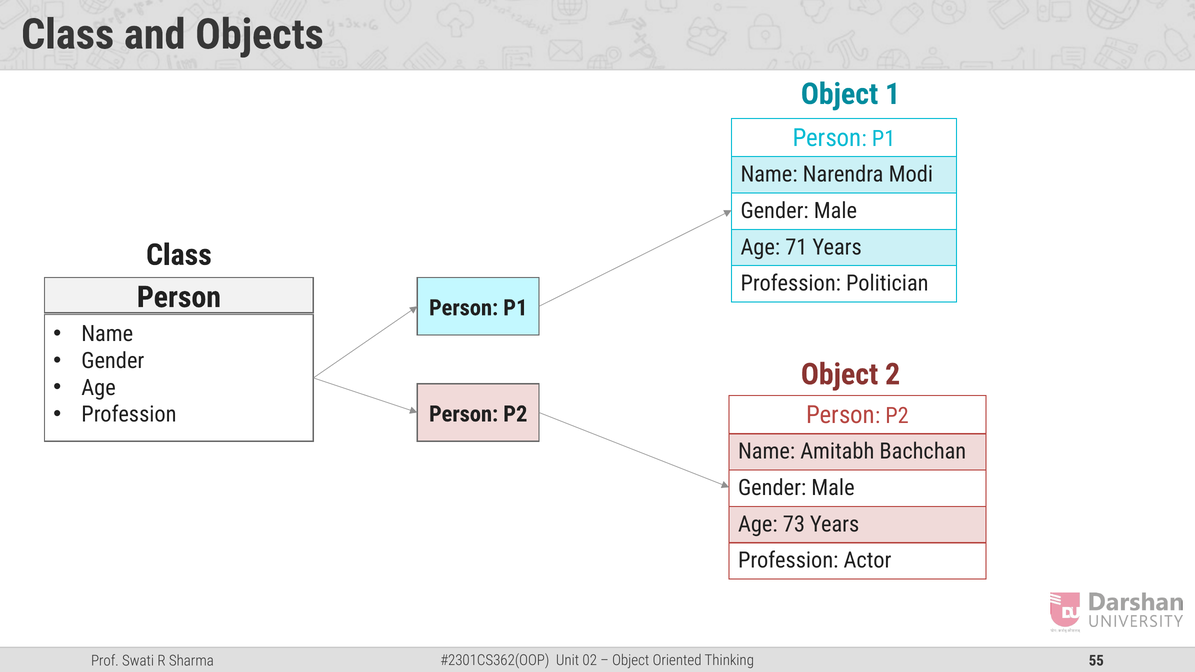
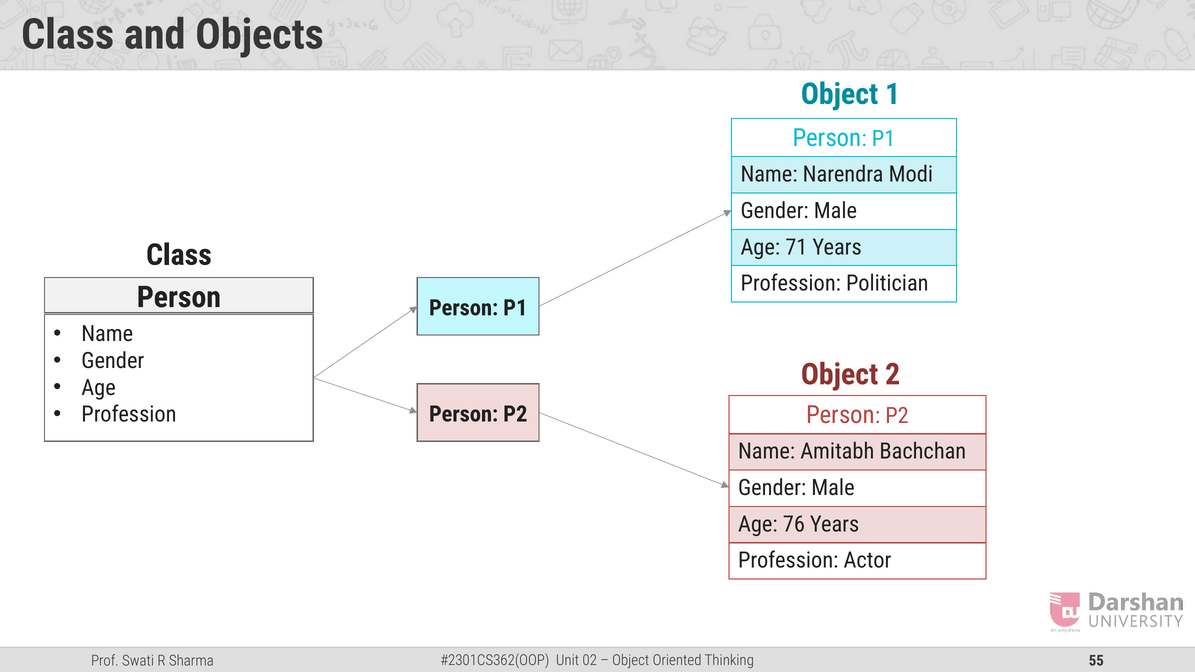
73: 73 -> 76
